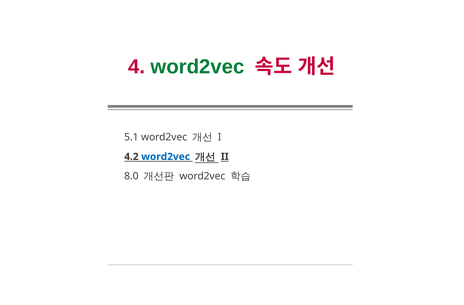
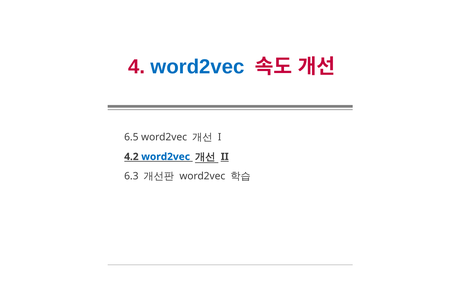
word2vec at (197, 67) colour: green -> blue
5.1: 5.1 -> 6.5
8.0: 8.0 -> 6.3
